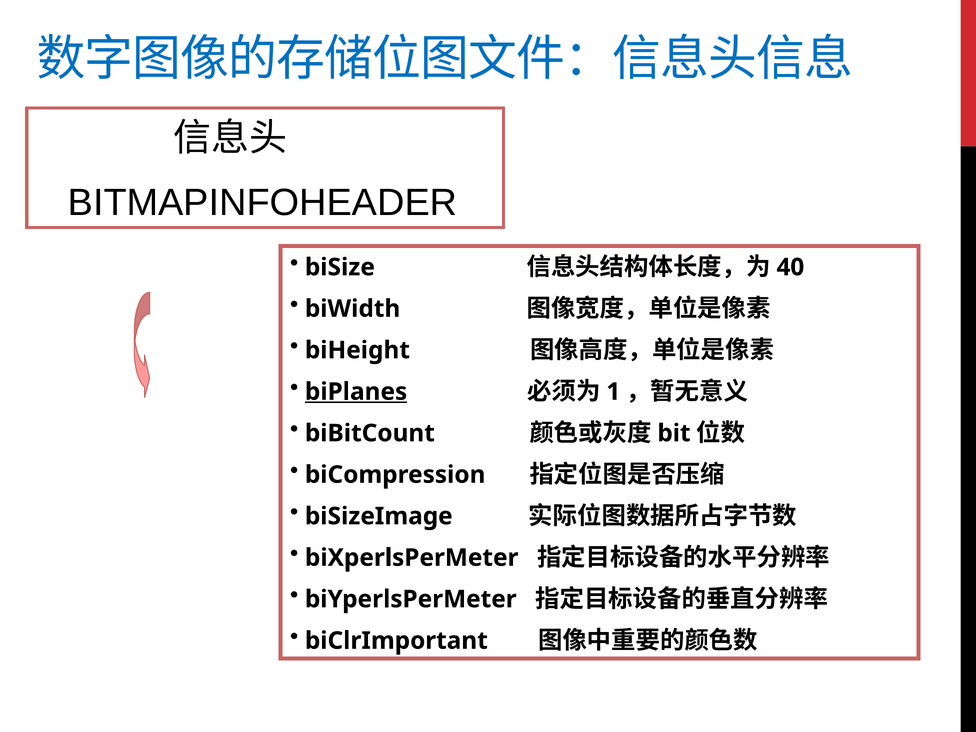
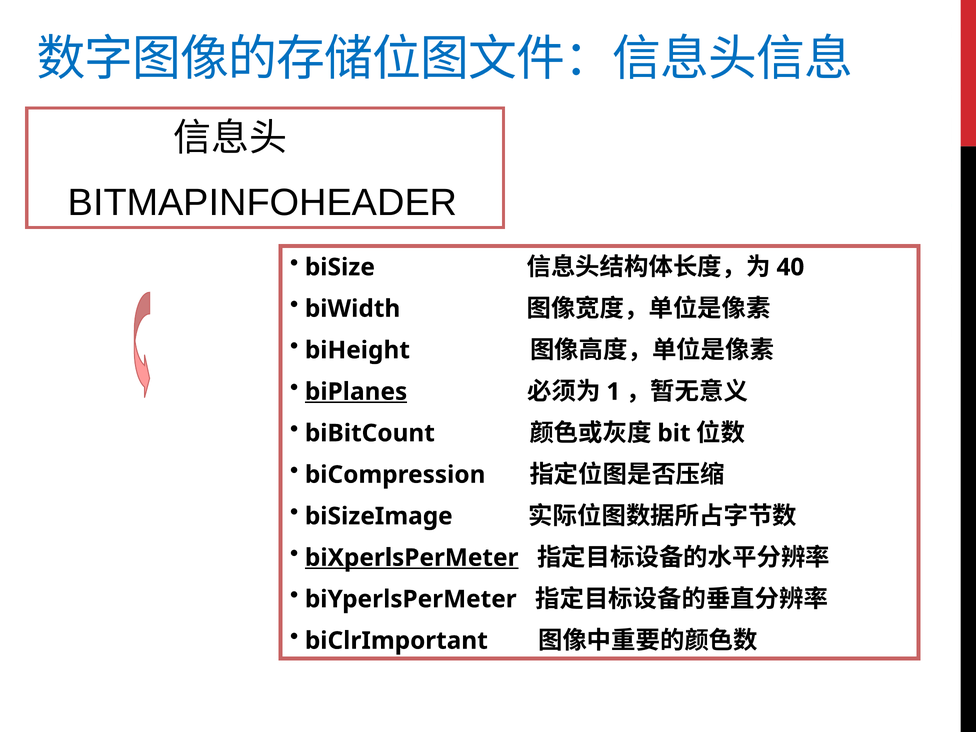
biXperlsPerMeter underline: none -> present
